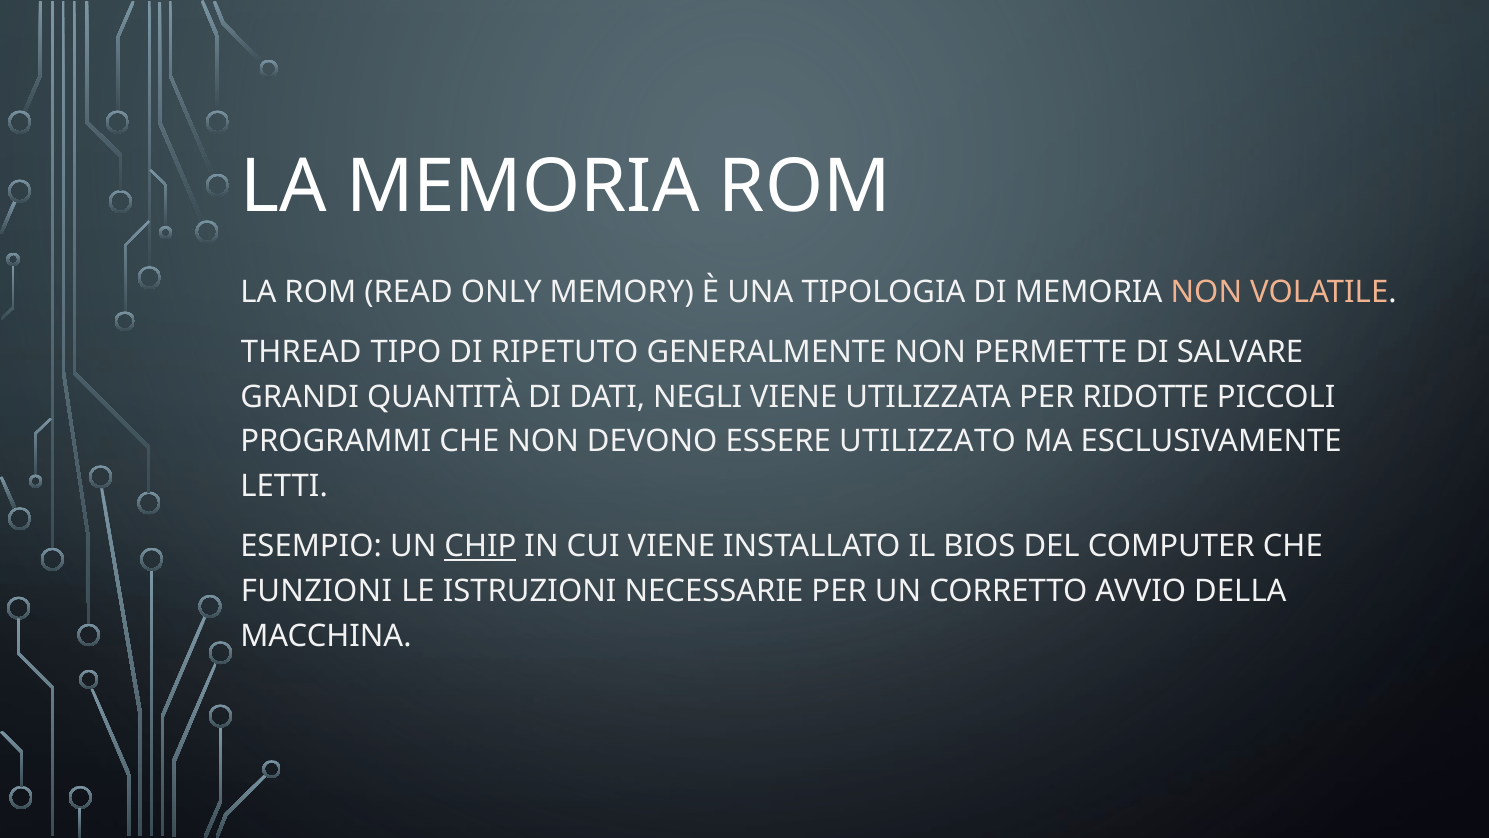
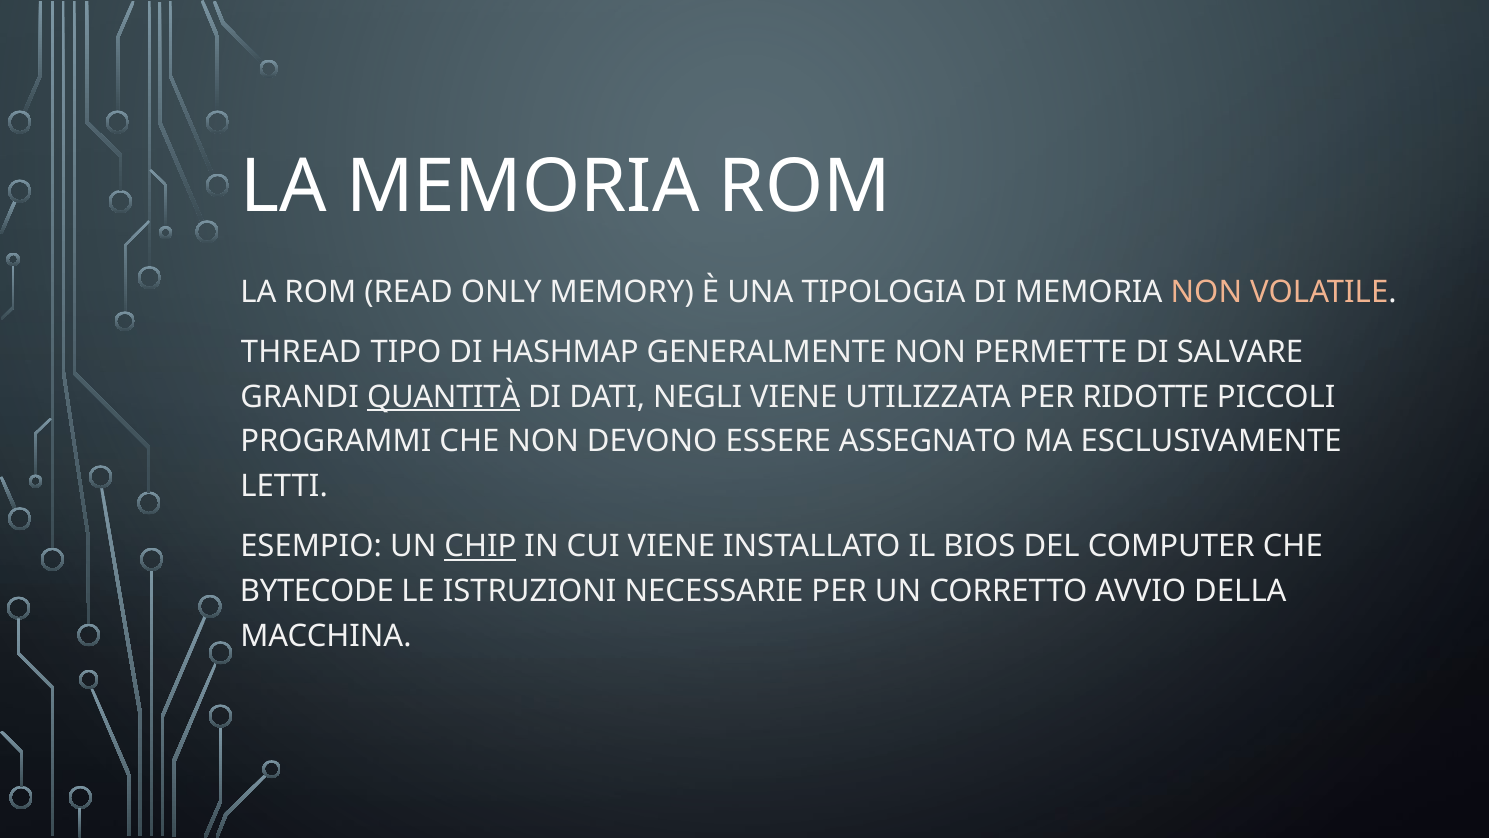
RIPETUTO: RIPETUTO -> HASHMAP
QUANTITÀ underline: none -> present
UTILIZZATO: UTILIZZATO -> ASSEGNATO
FUNZIONI: FUNZIONI -> BYTECODE
